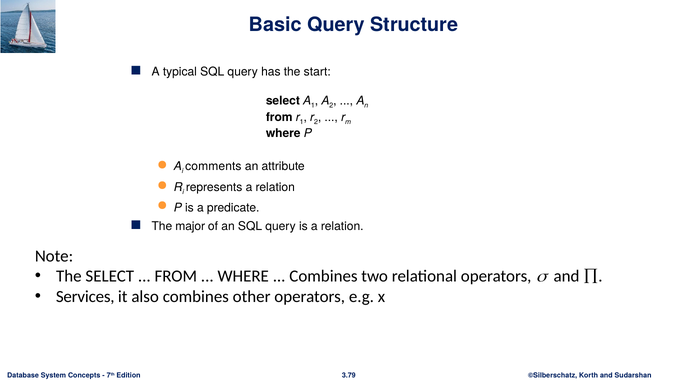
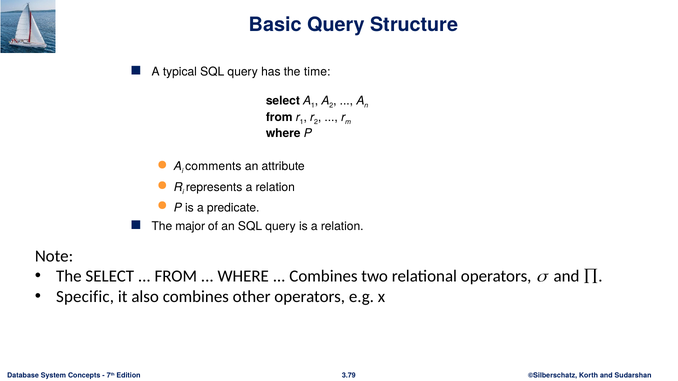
start: start -> time
Services: Services -> Specific
